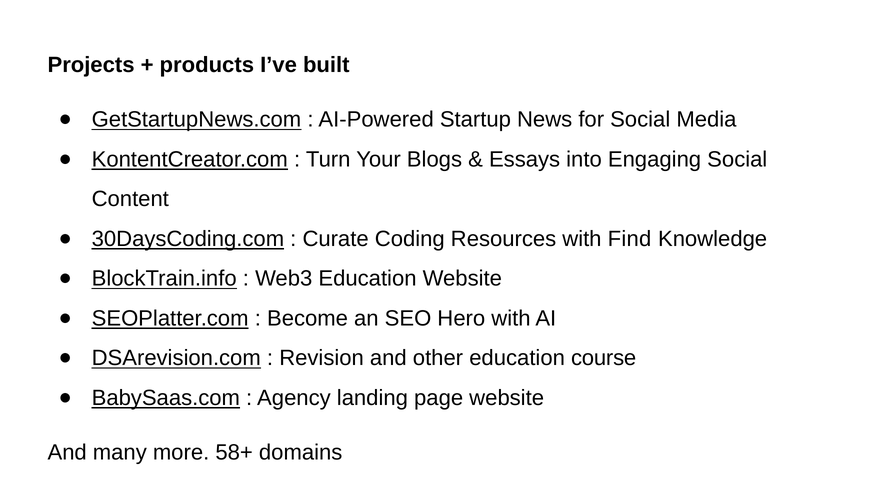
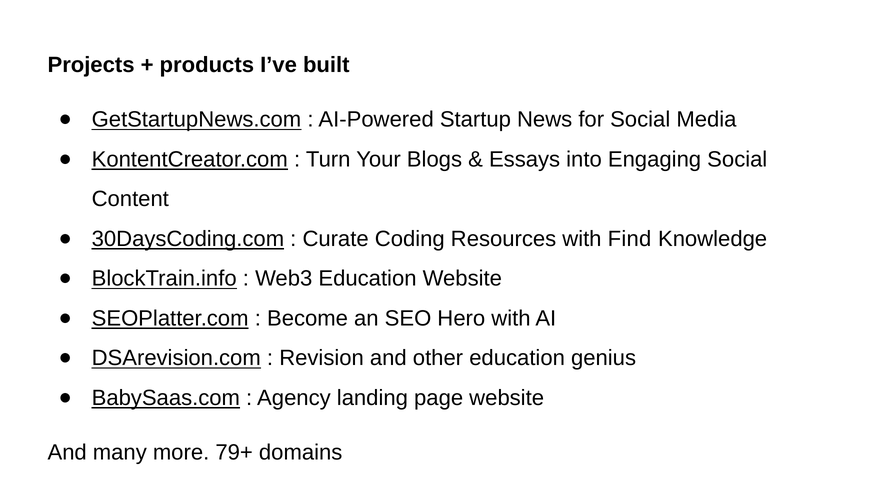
course: course -> genius
58+: 58+ -> 79+
